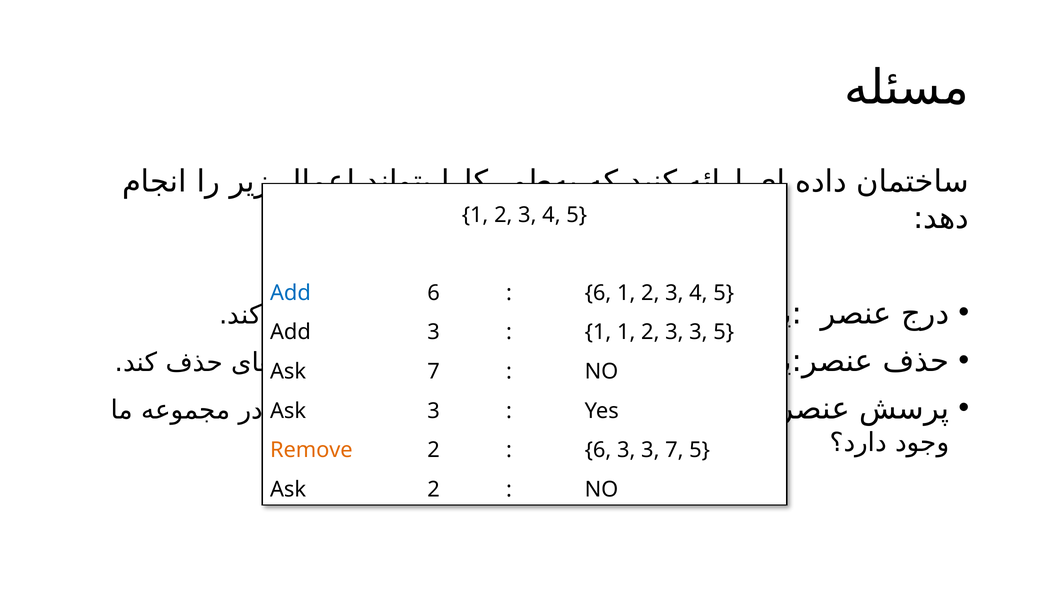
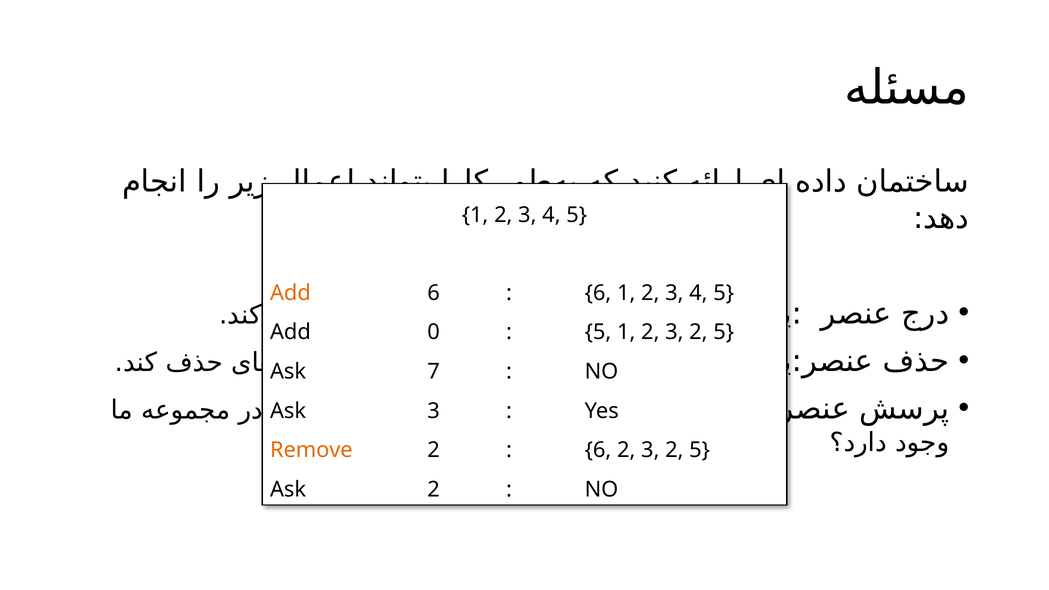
Add at (290, 293) colour: blue -> orange
Add 3: 3 -> 0
1 at (598, 332): 1 -> 5
1 2 3 3: 3 -> 2
6 3: 3 -> 2
7 at (674, 450): 7 -> 2
